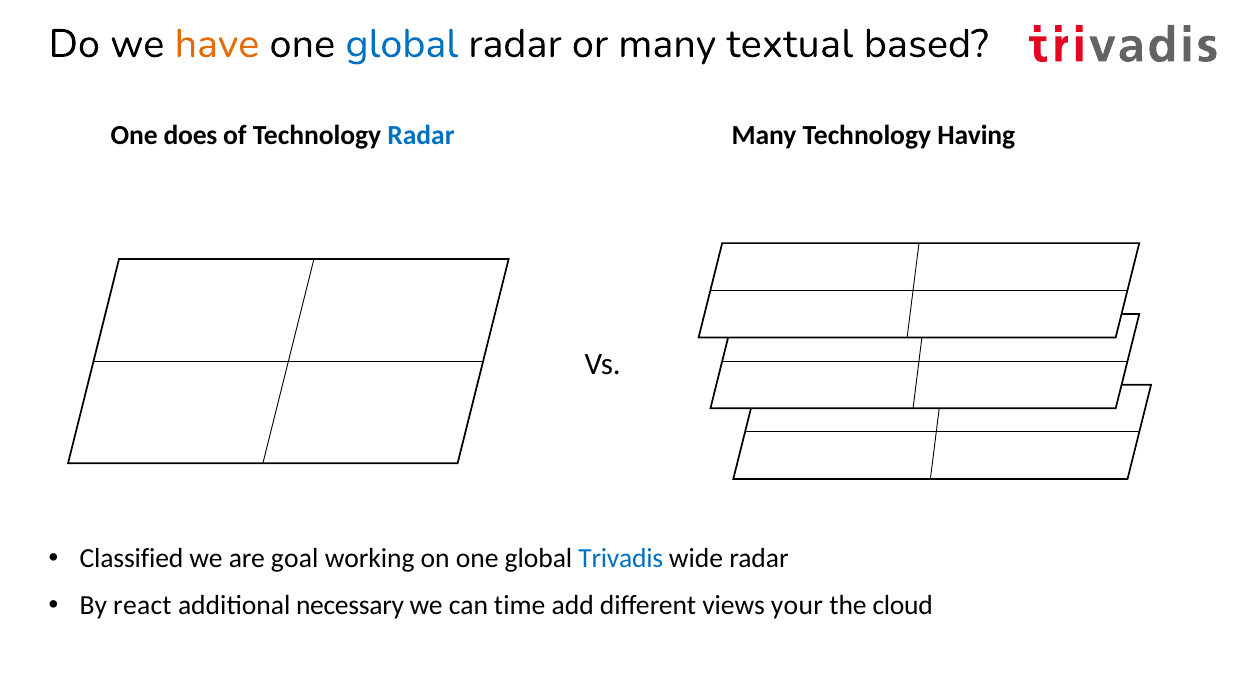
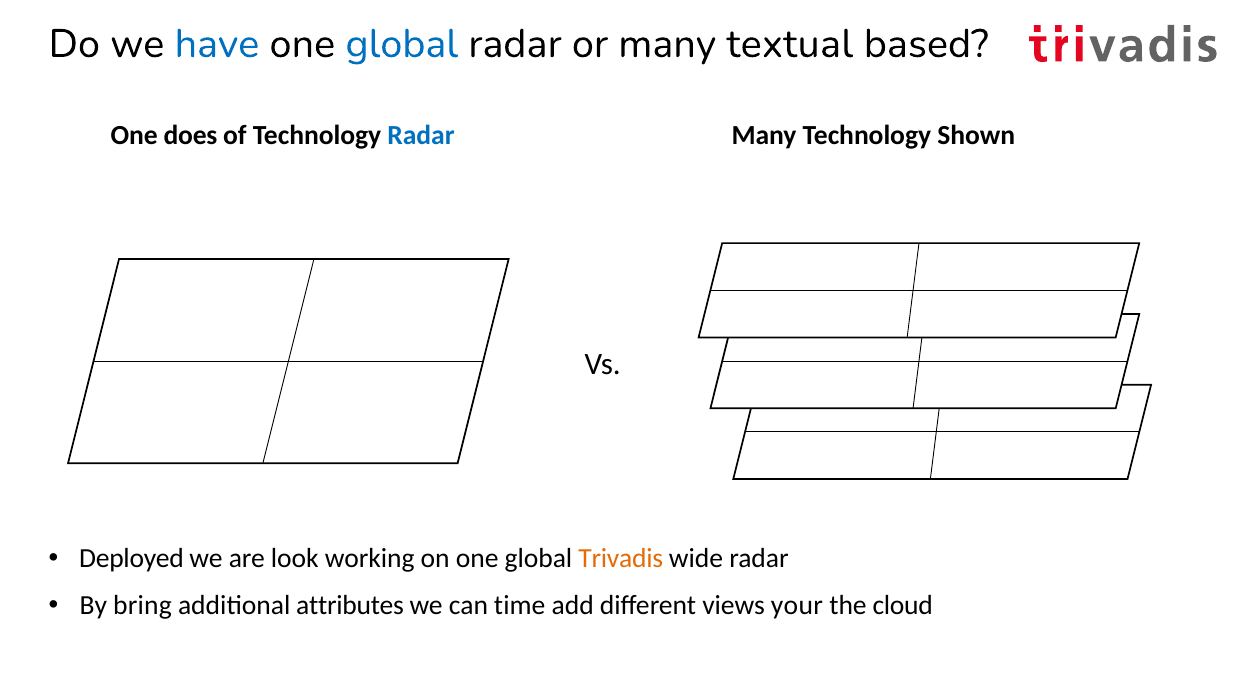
have colour: orange -> blue
Having: Having -> Shown
Classified: Classified -> Deployed
goal: goal -> look
Trivadis colour: blue -> orange
react: react -> bring
necessary: necessary -> attributes
